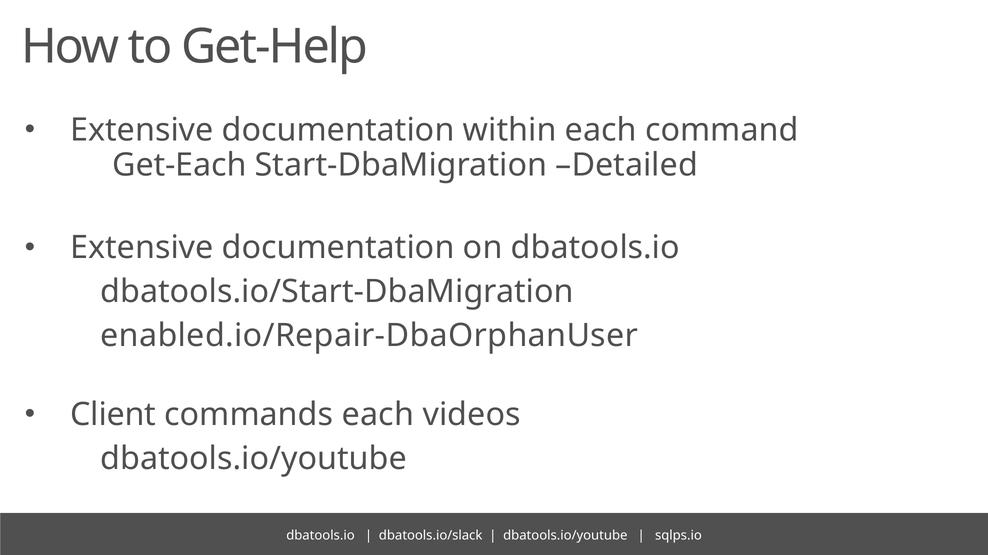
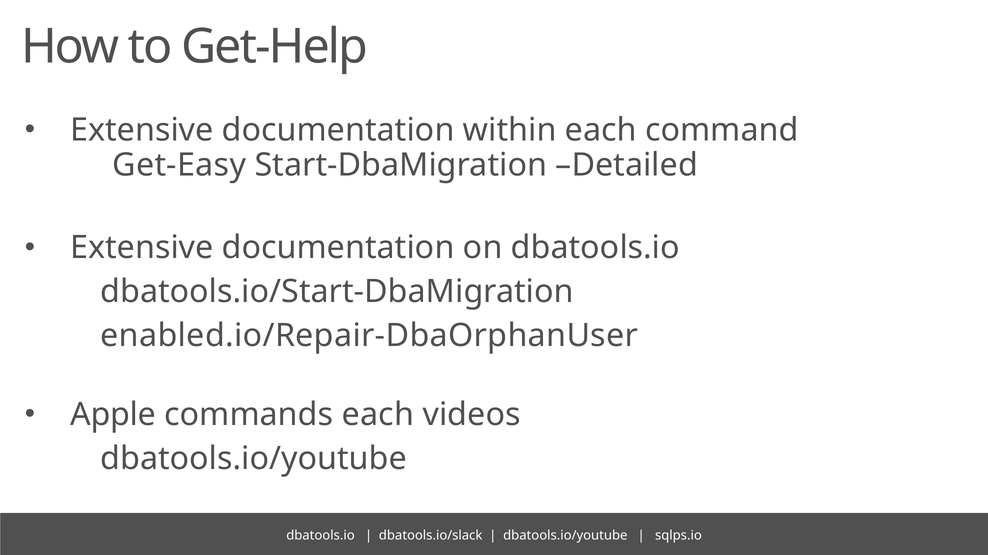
Get-Each: Get-Each -> Get-Easy
Client: Client -> Apple
